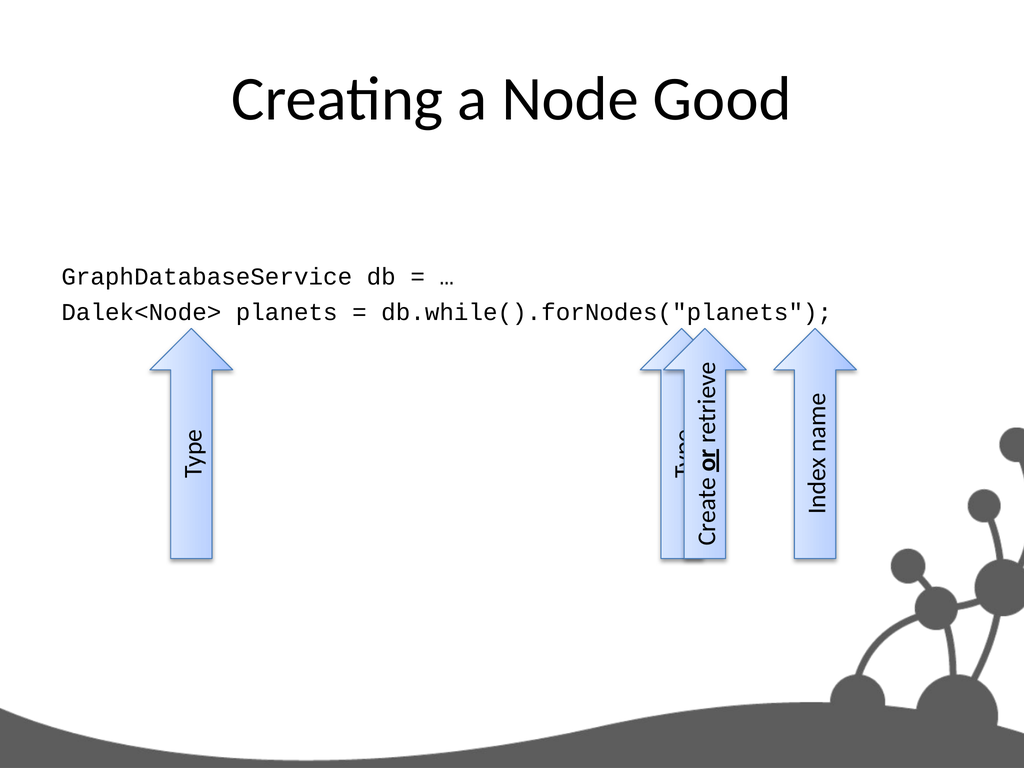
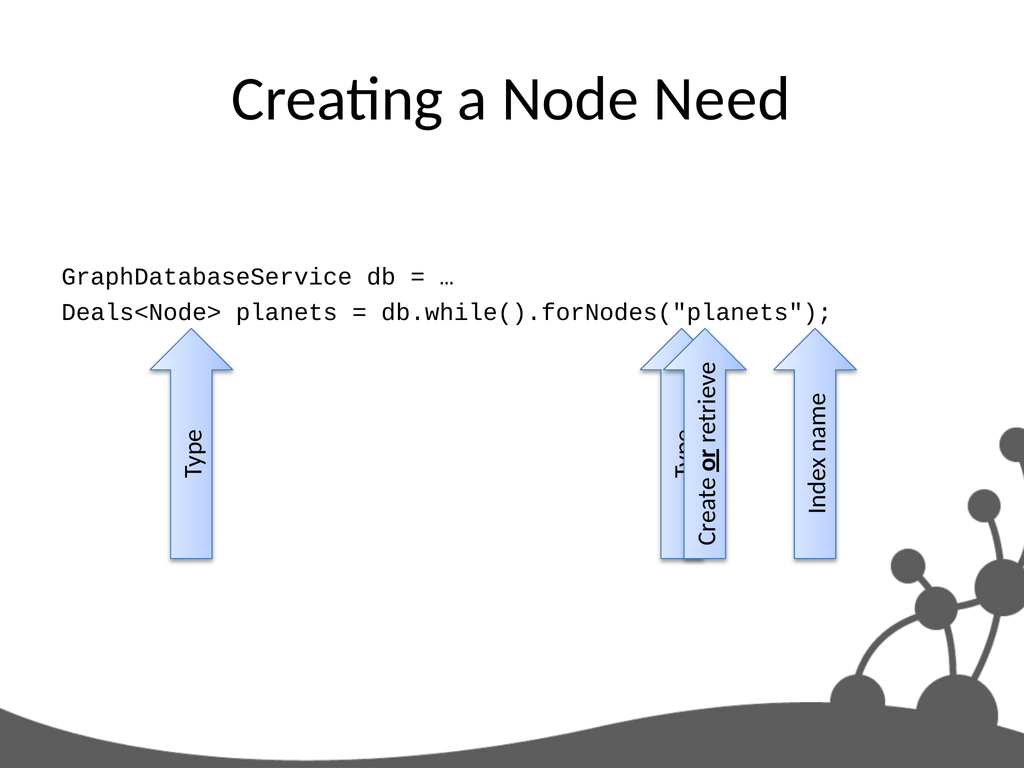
Good: Good -> Need
Dalek<Node>: Dalek<Node> -> Deals<Node>
